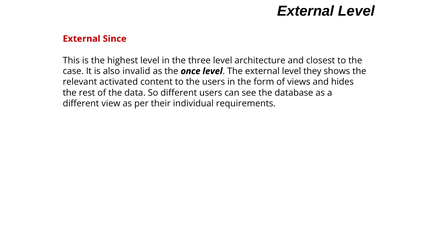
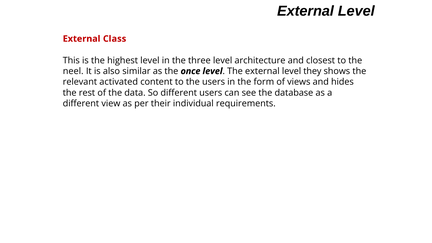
Since: Since -> Class
case: case -> neel
invalid: invalid -> similar
